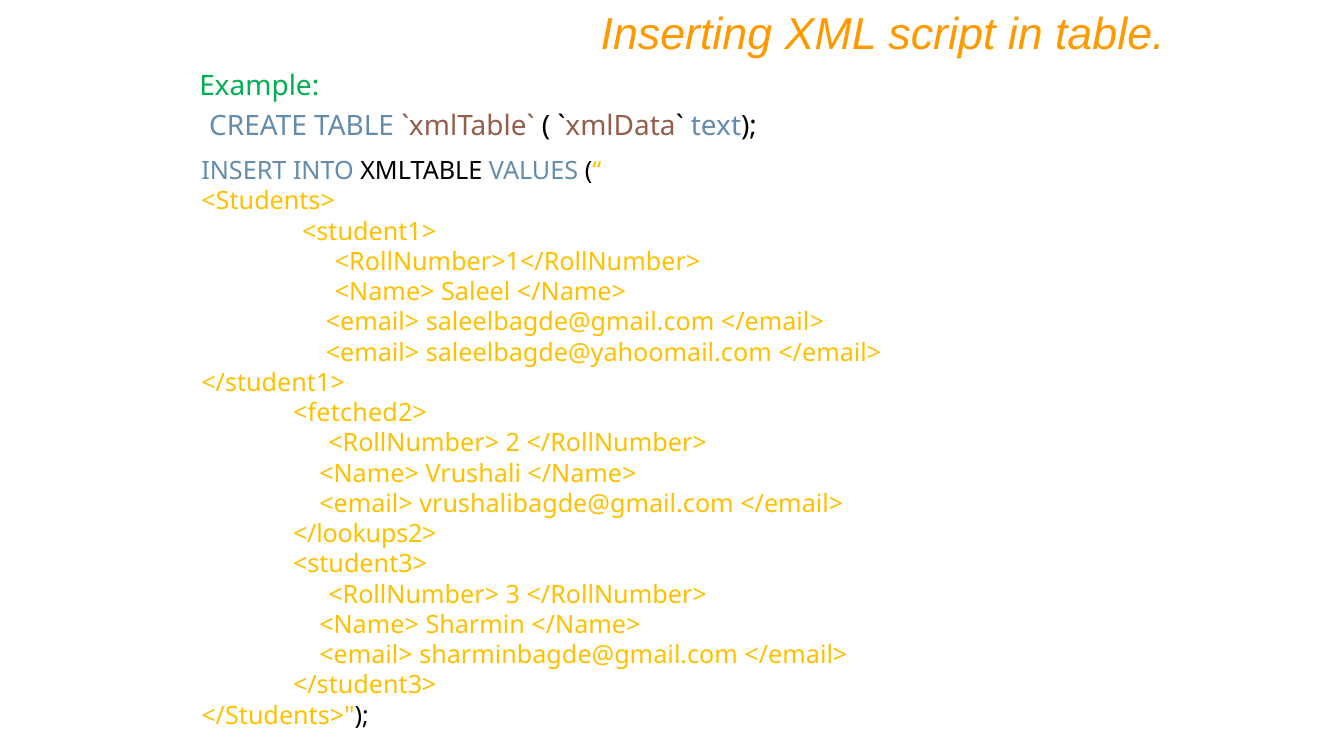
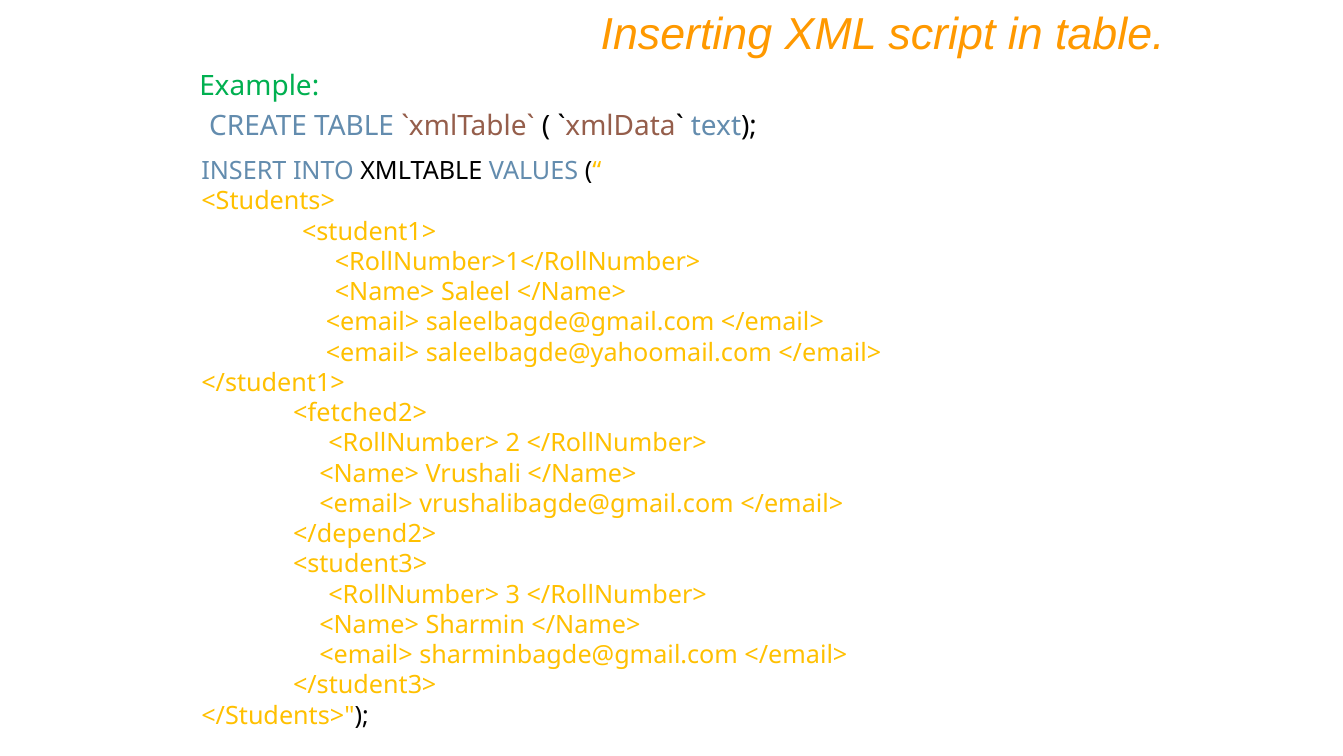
</lookups2>: </lookups2> -> </depend2>
